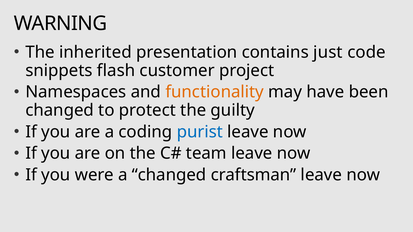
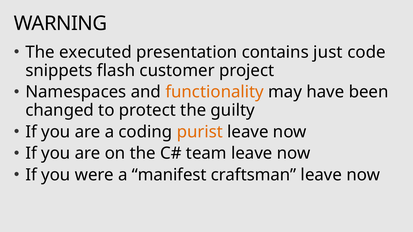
inherited: inherited -> executed
purist colour: blue -> orange
a changed: changed -> manifest
